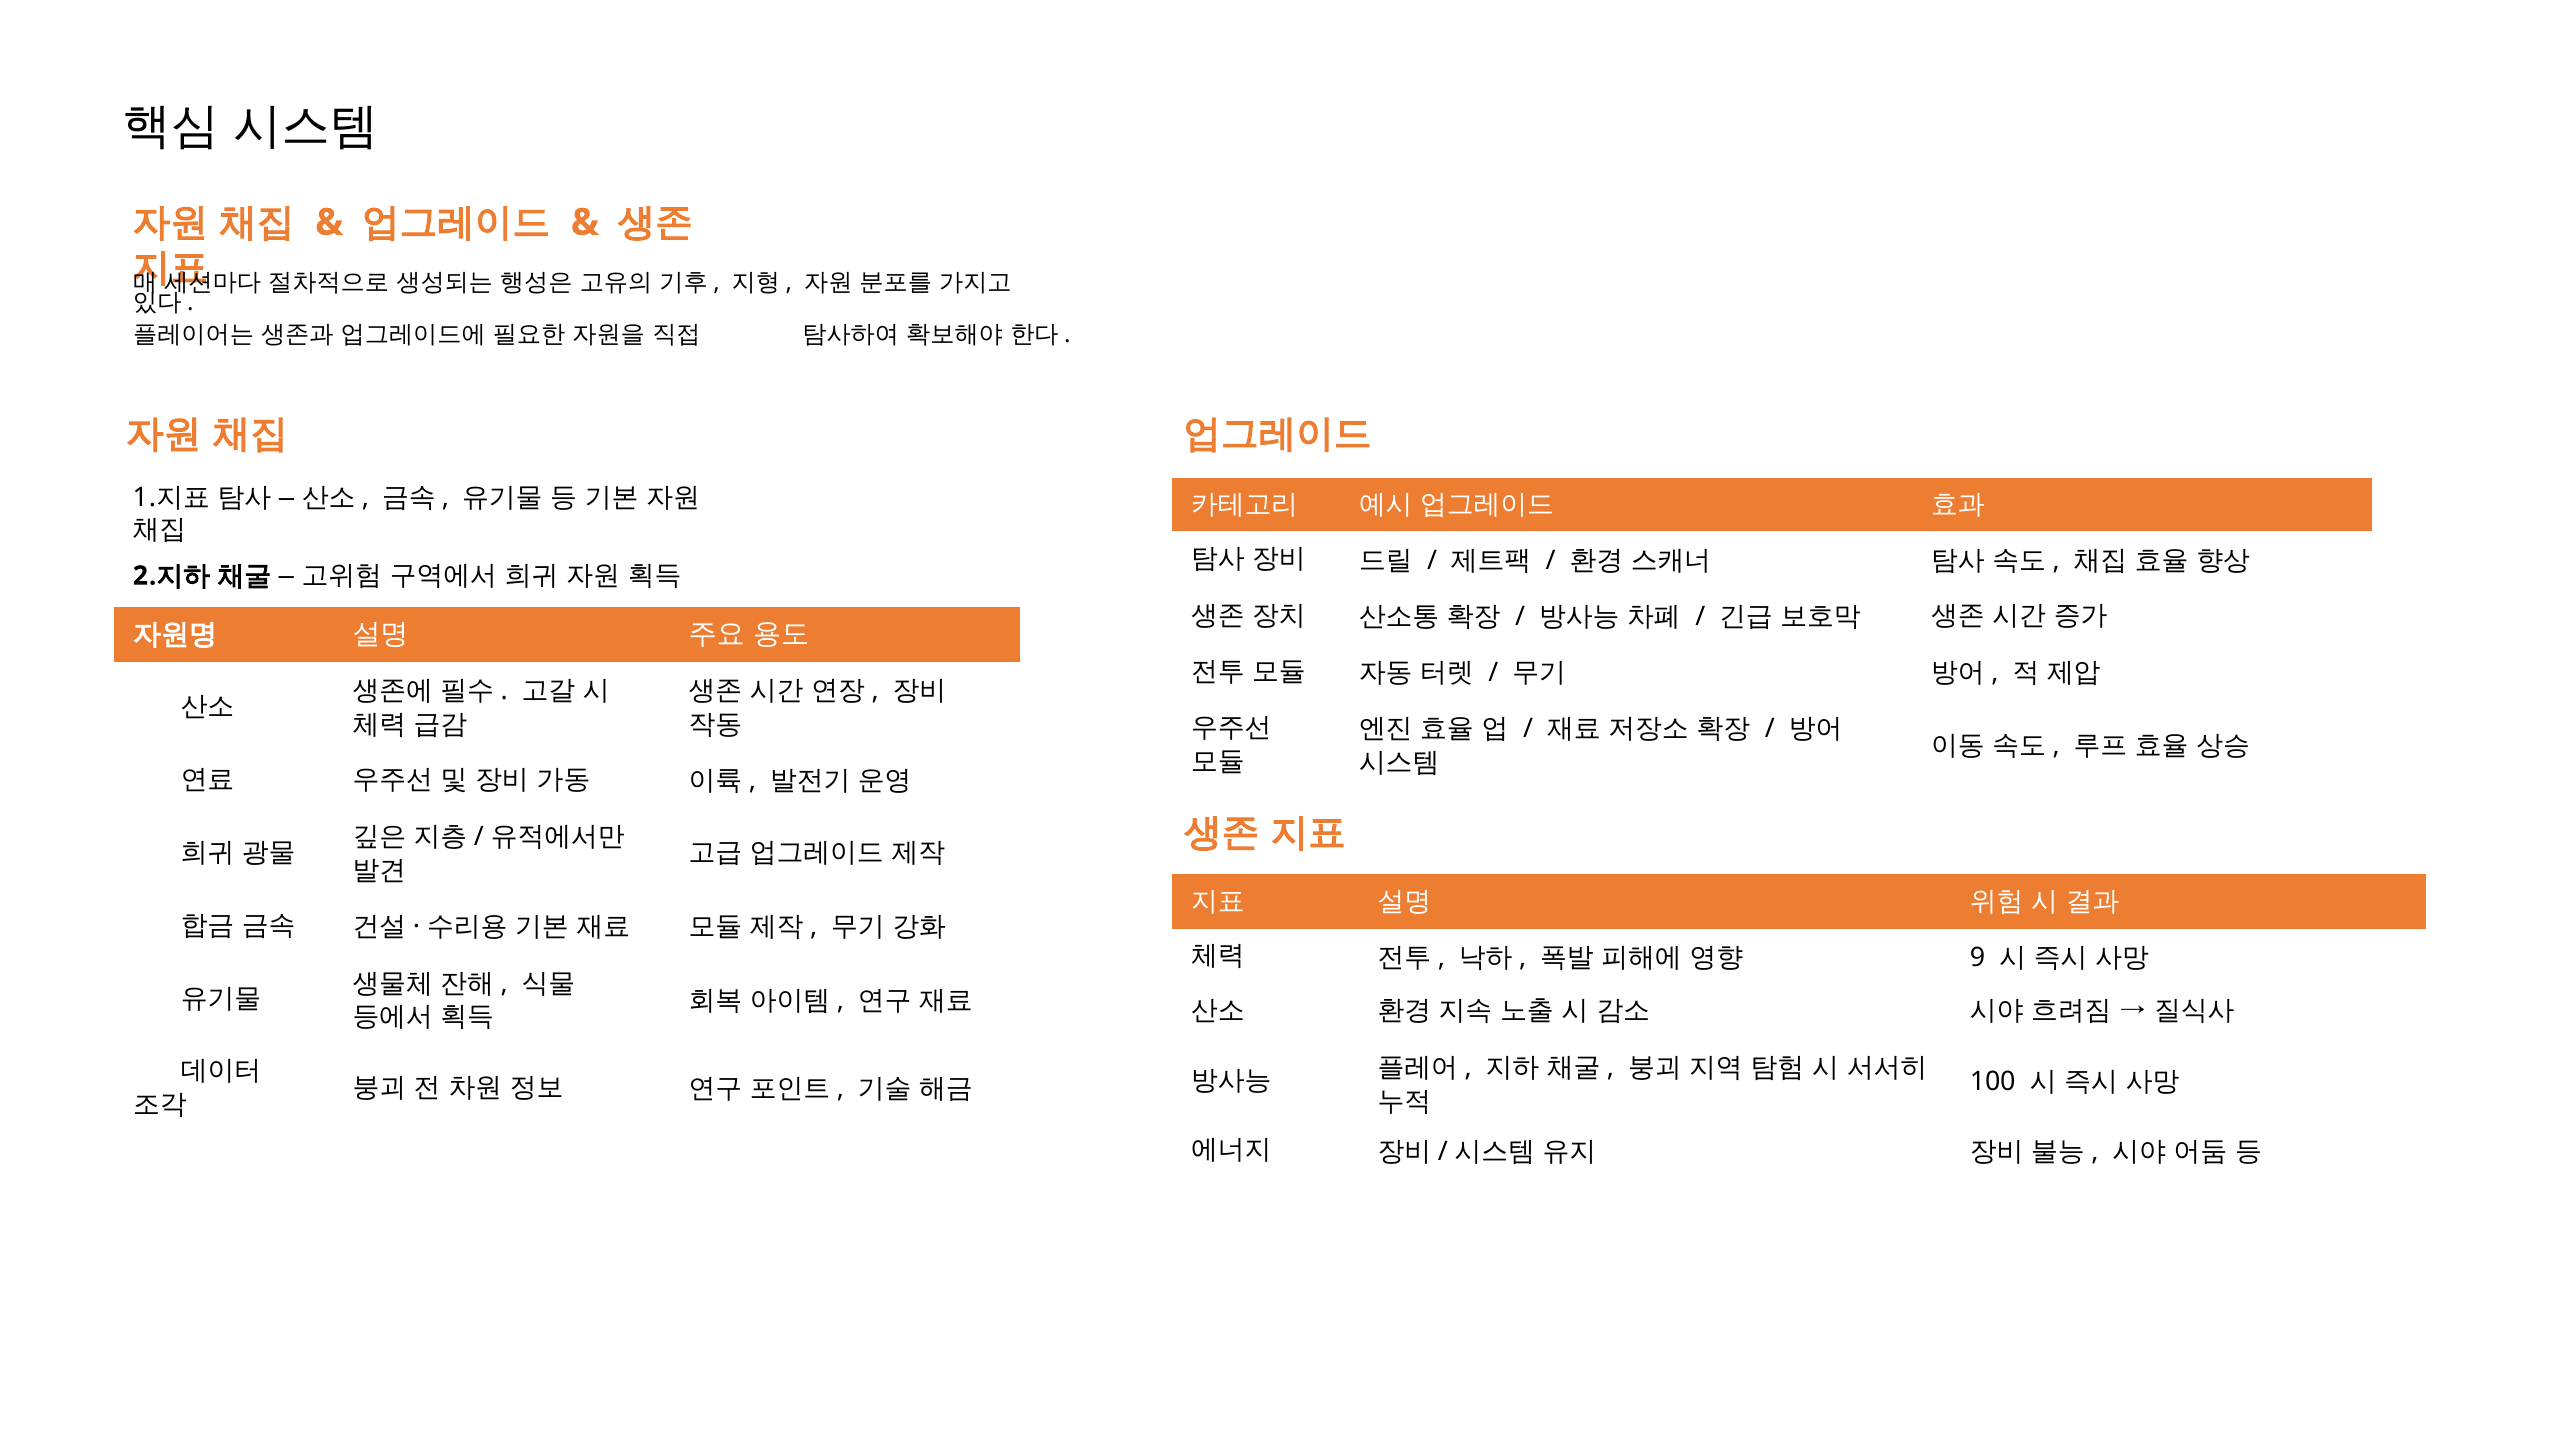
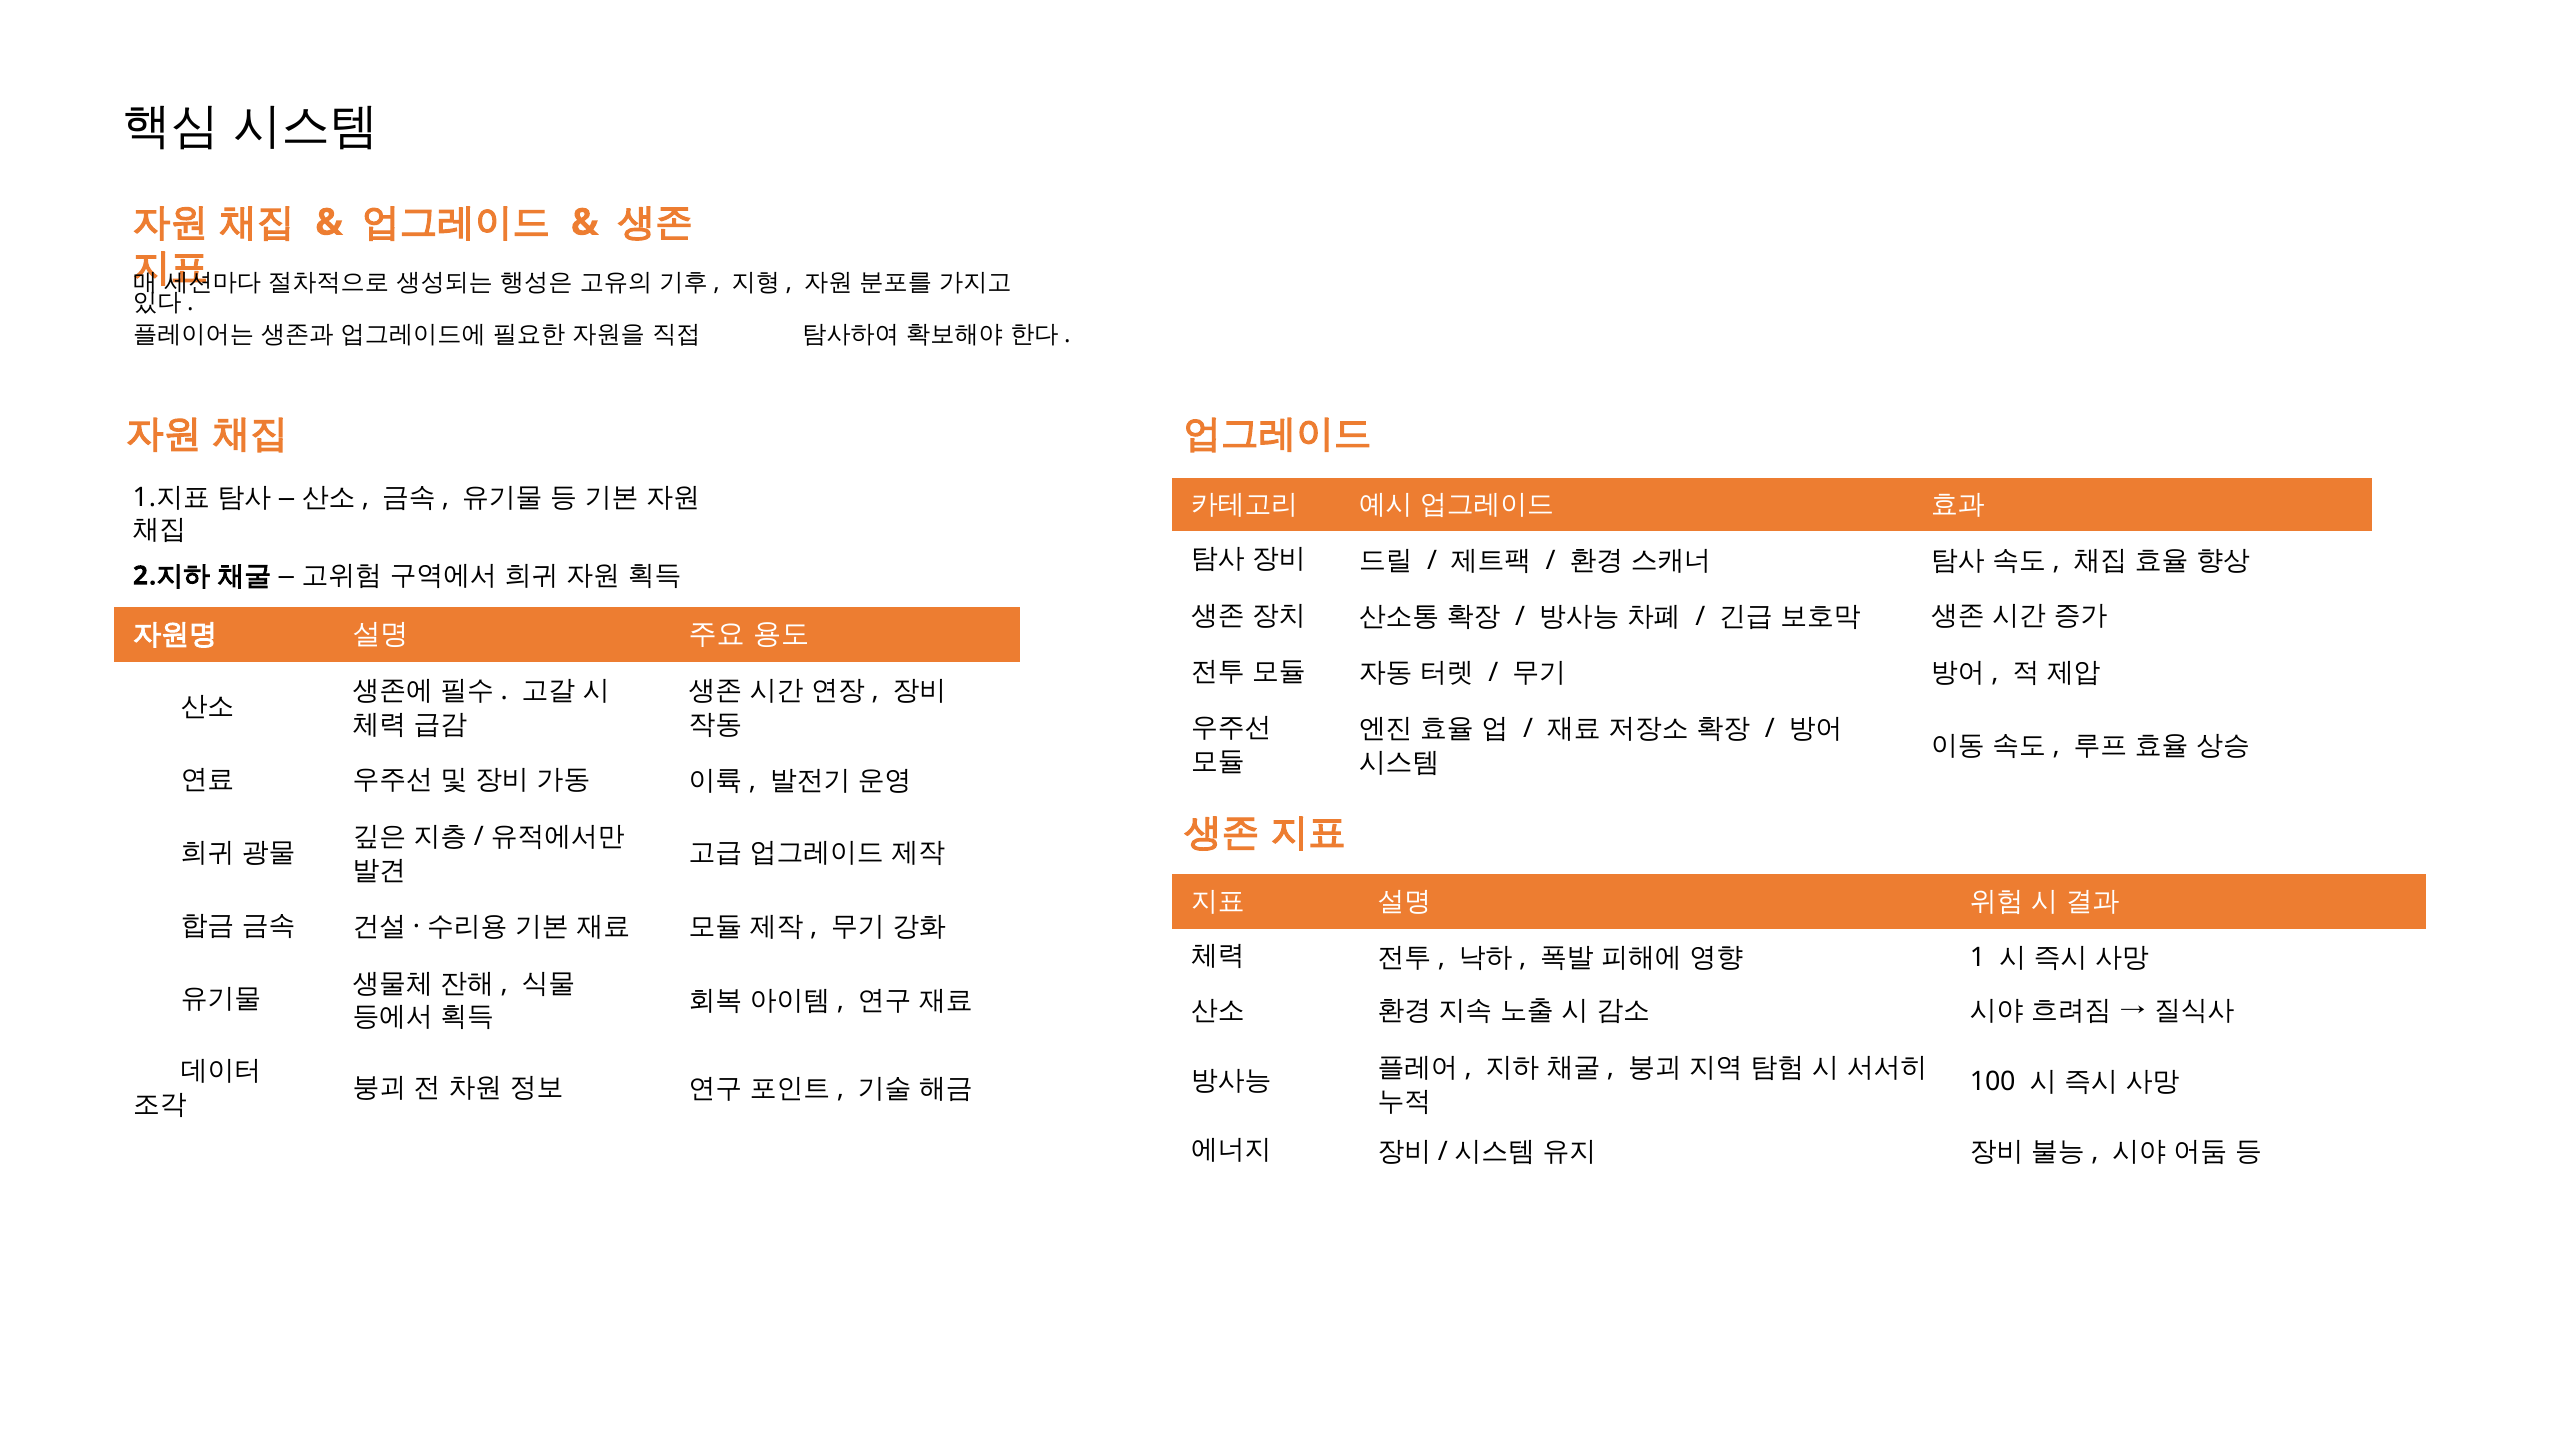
9: 9 -> 1
